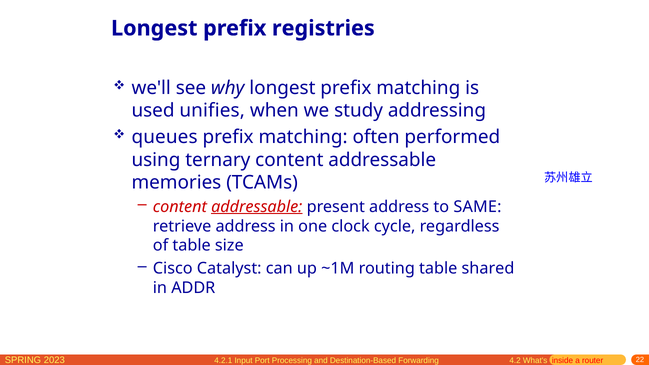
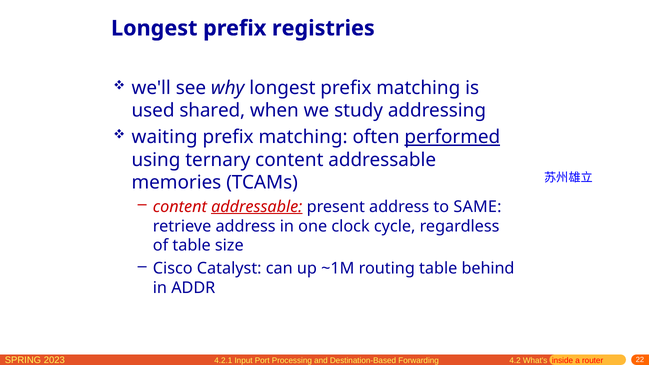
unifies: unifies -> shared
queues: queues -> waiting
performed underline: none -> present
shared: shared -> behind
